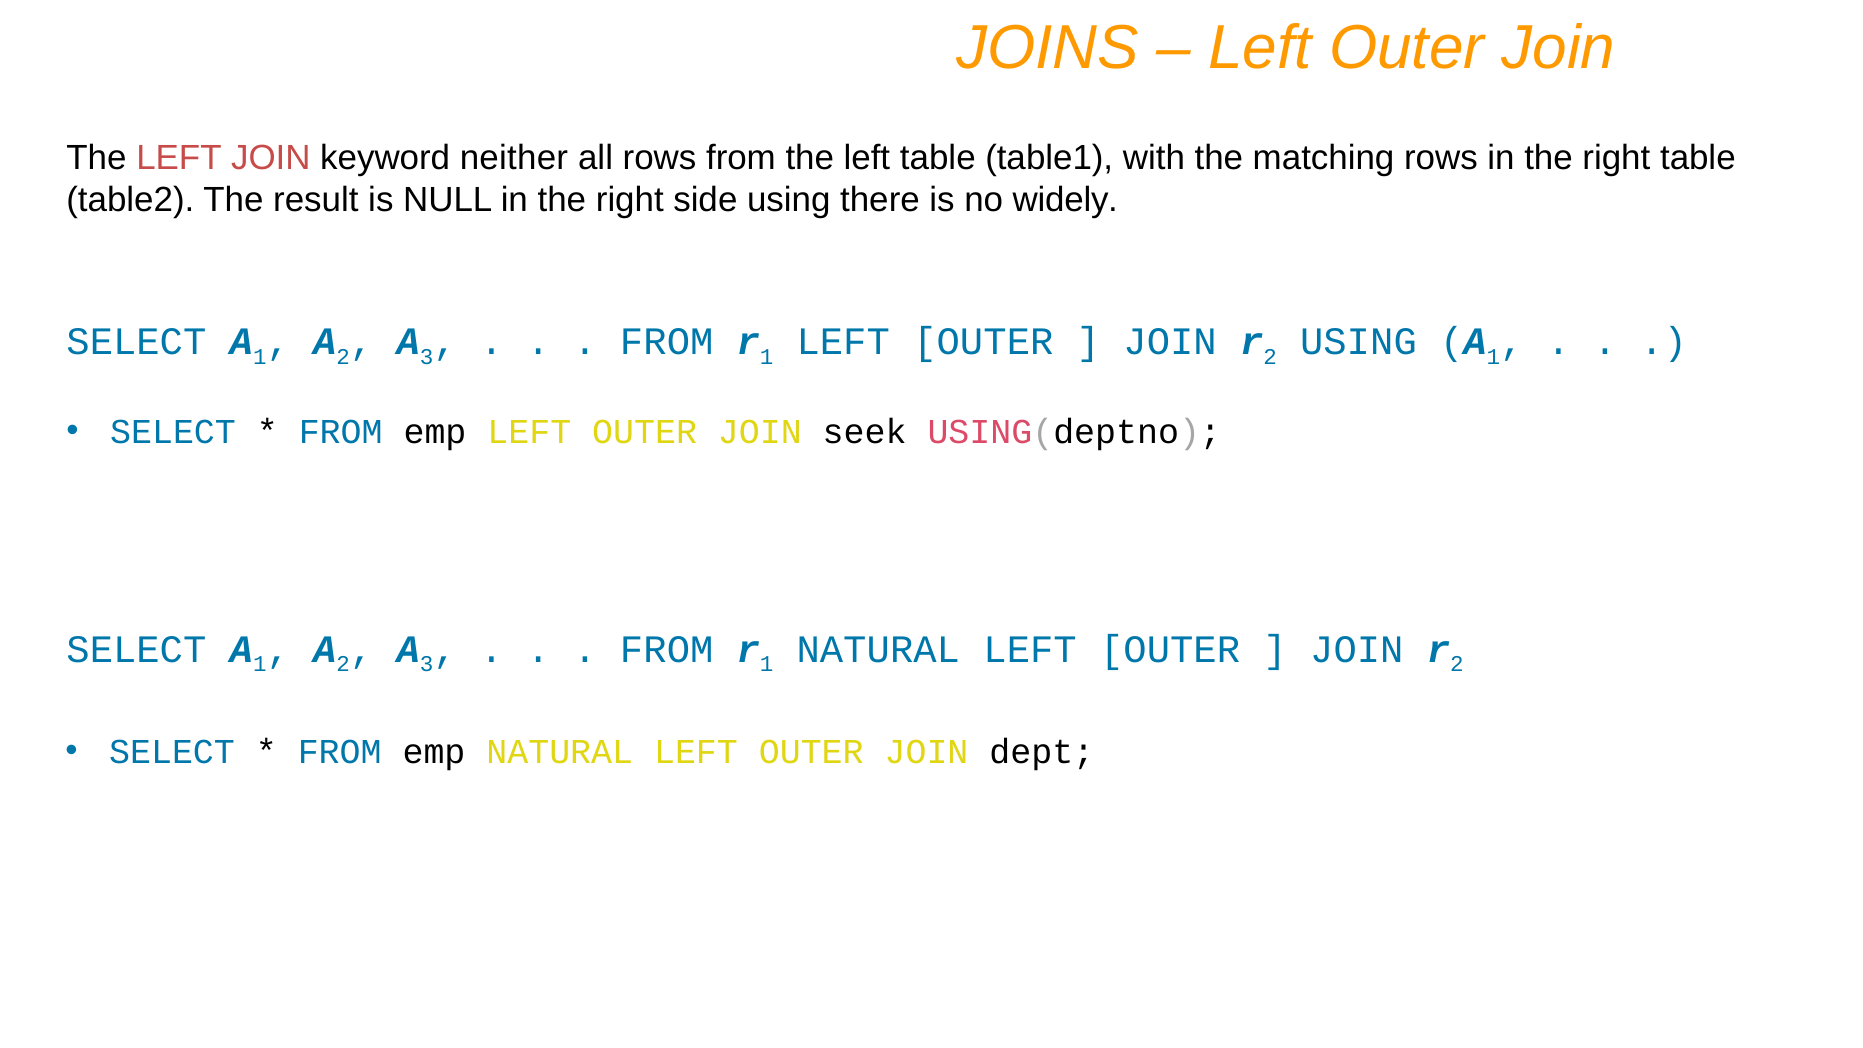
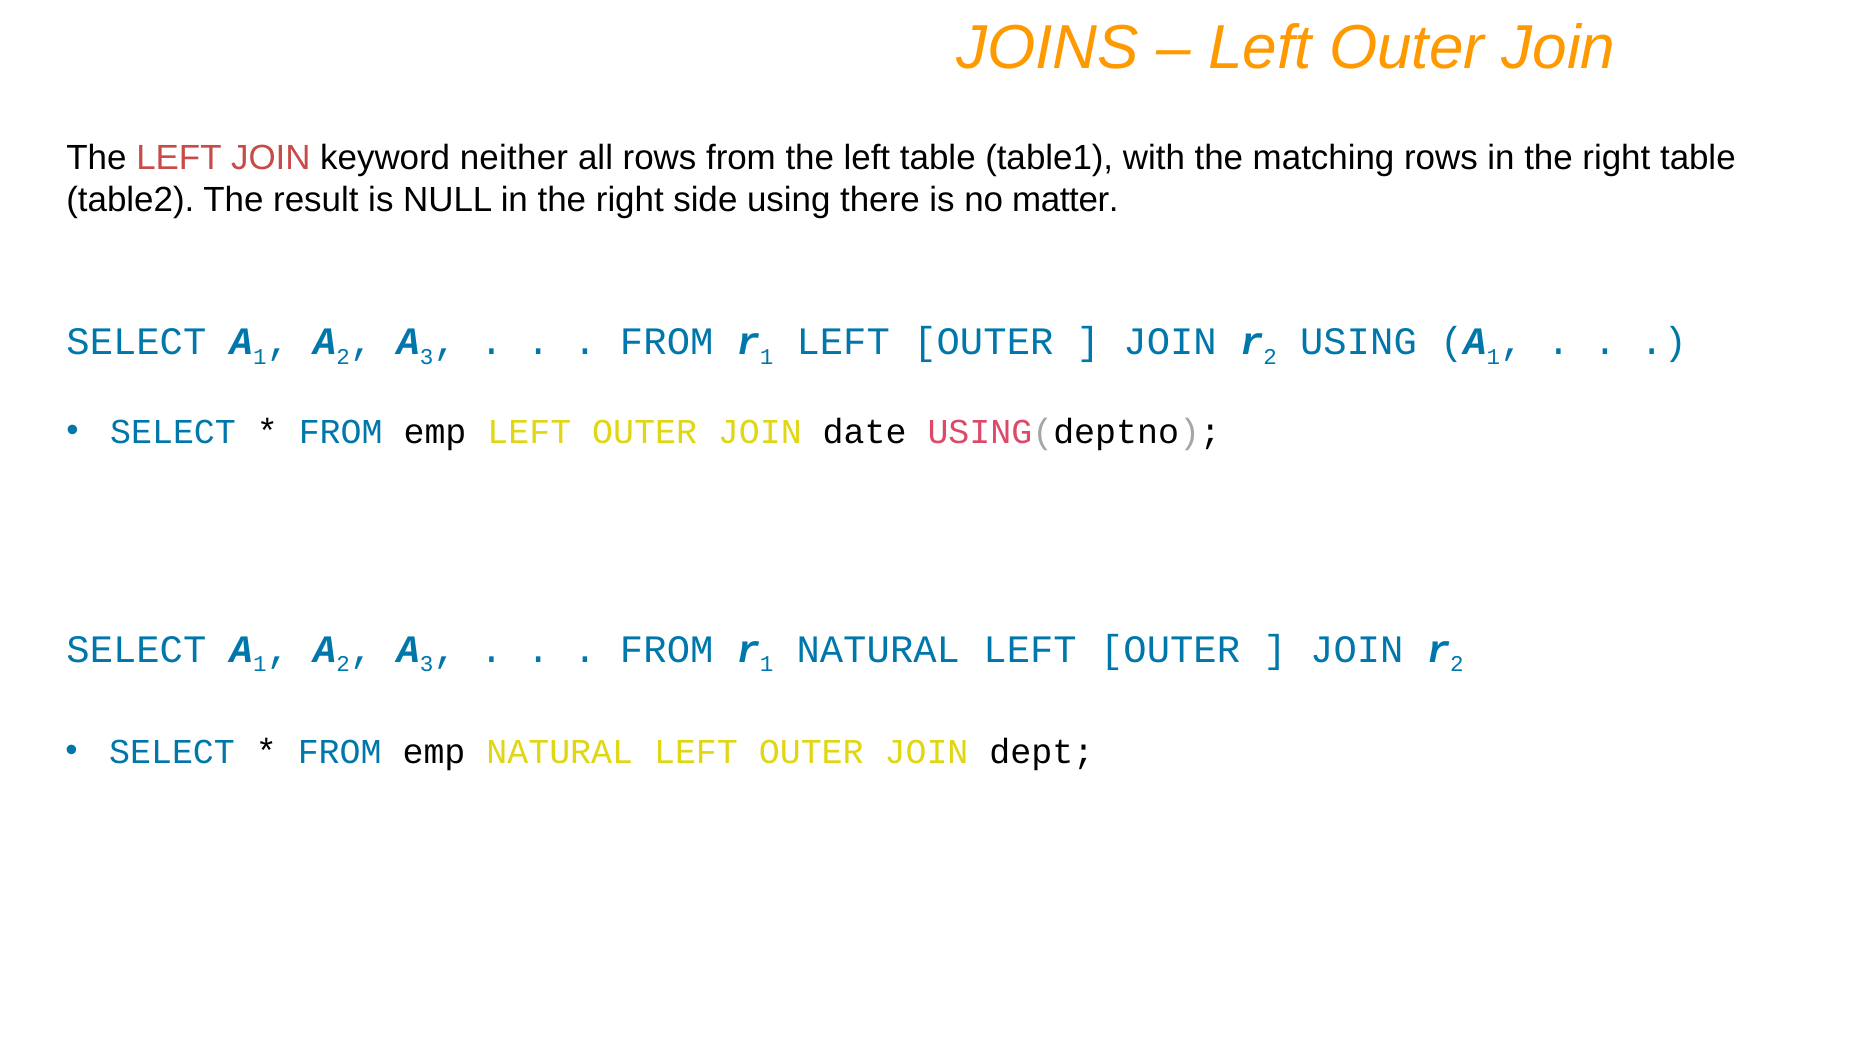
widely: widely -> matter
seek: seek -> date
